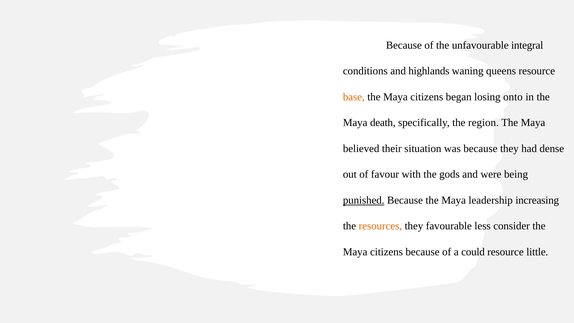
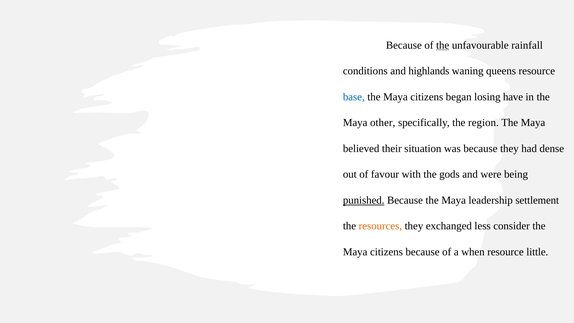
the at (443, 45) underline: none -> present
integral: integral -> rainfall
base colour: orange -> blue
onto: onto -> have
death: death -> other
increasing: increasing -> settlement
favourable: favourable -> exchanged
could: could -> when
